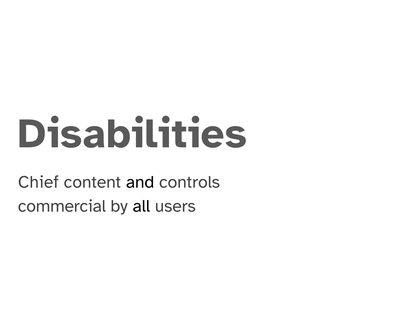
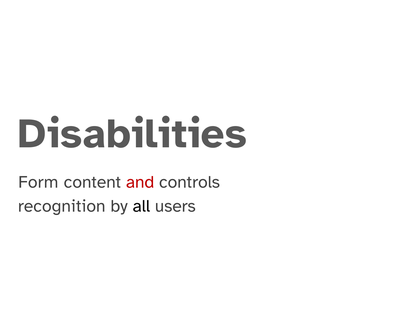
Chief: Chief -> Form
and colour: black -> red
commercial: commercial -> recognition
